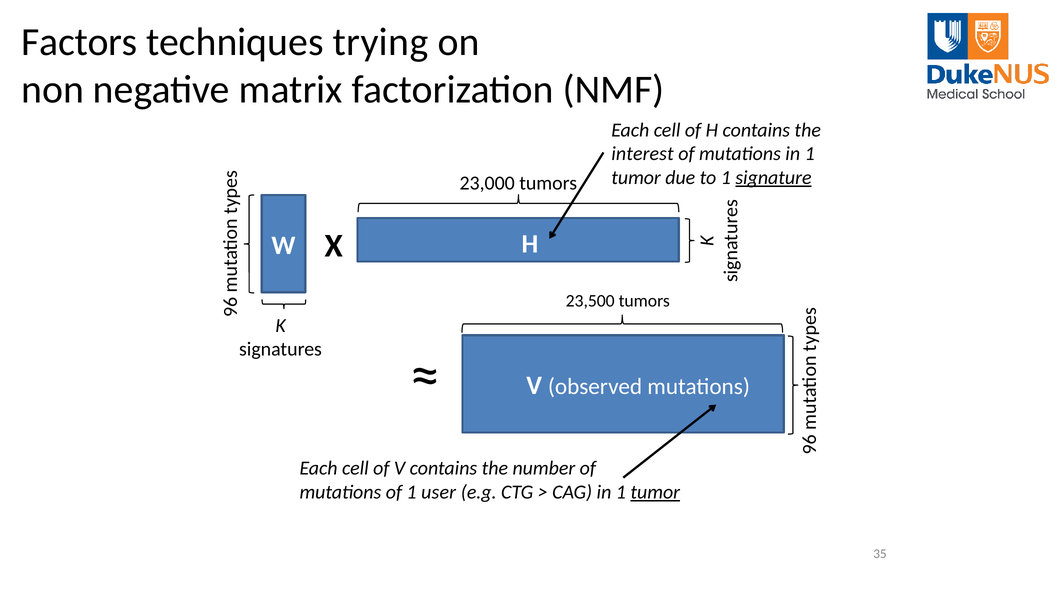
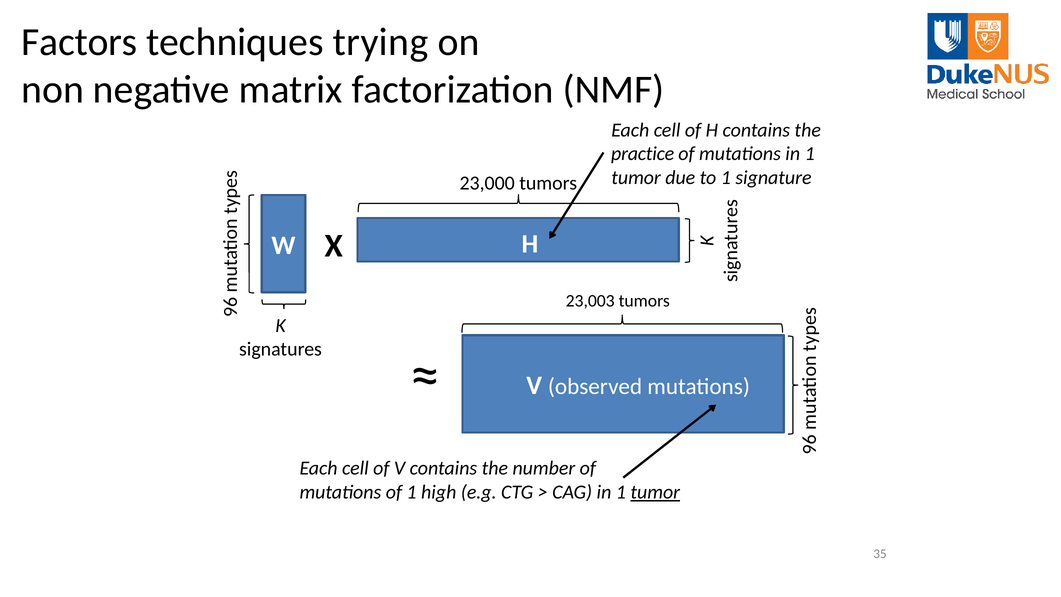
interest: interest -> practice
signature underline: present -> none
23,500: 23,500 -> 23,003
user: user -> high
